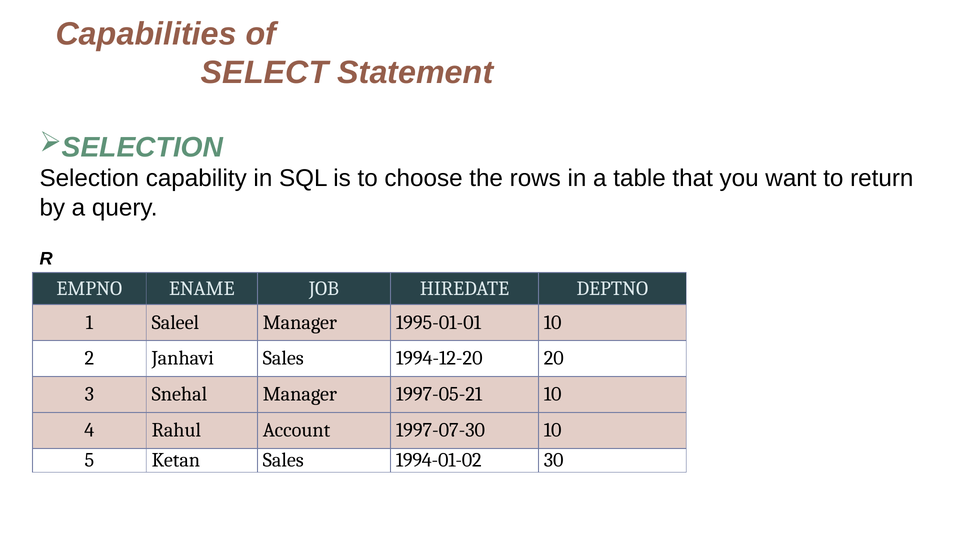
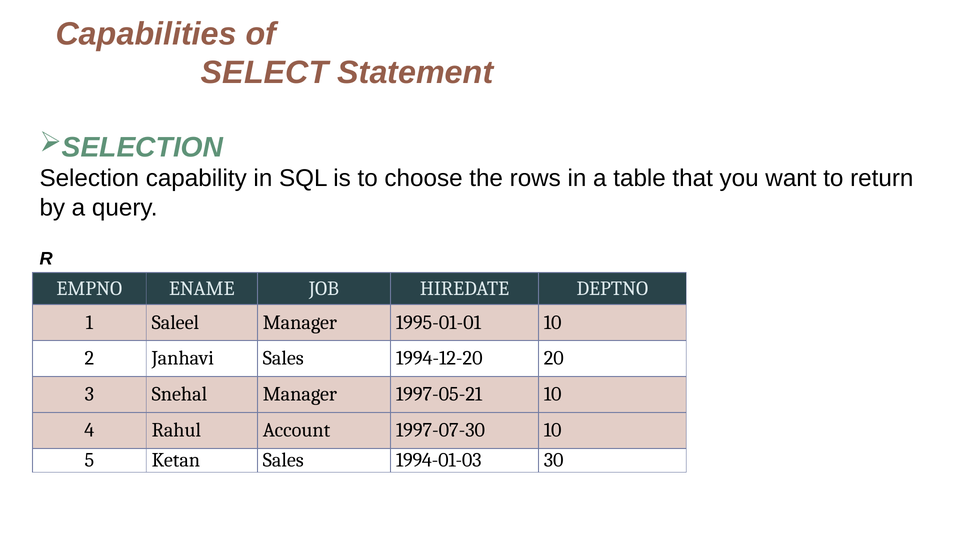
1994-01-02: 1994-01-02 -> 1994-01-03
